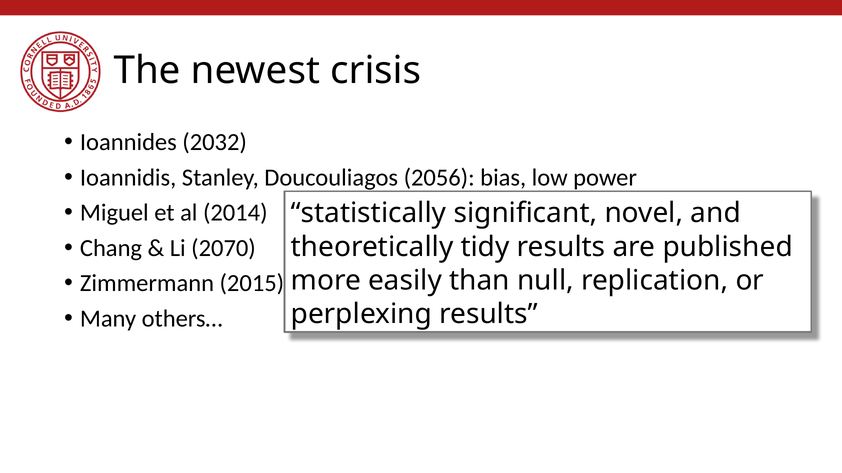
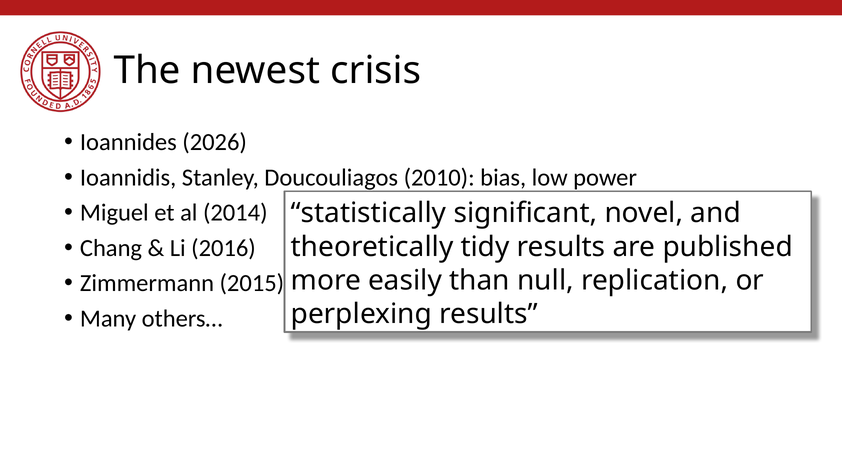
2032: 2032 -> 2026
2056: 2056 -> 2010
2070: 2070 -> 2016
